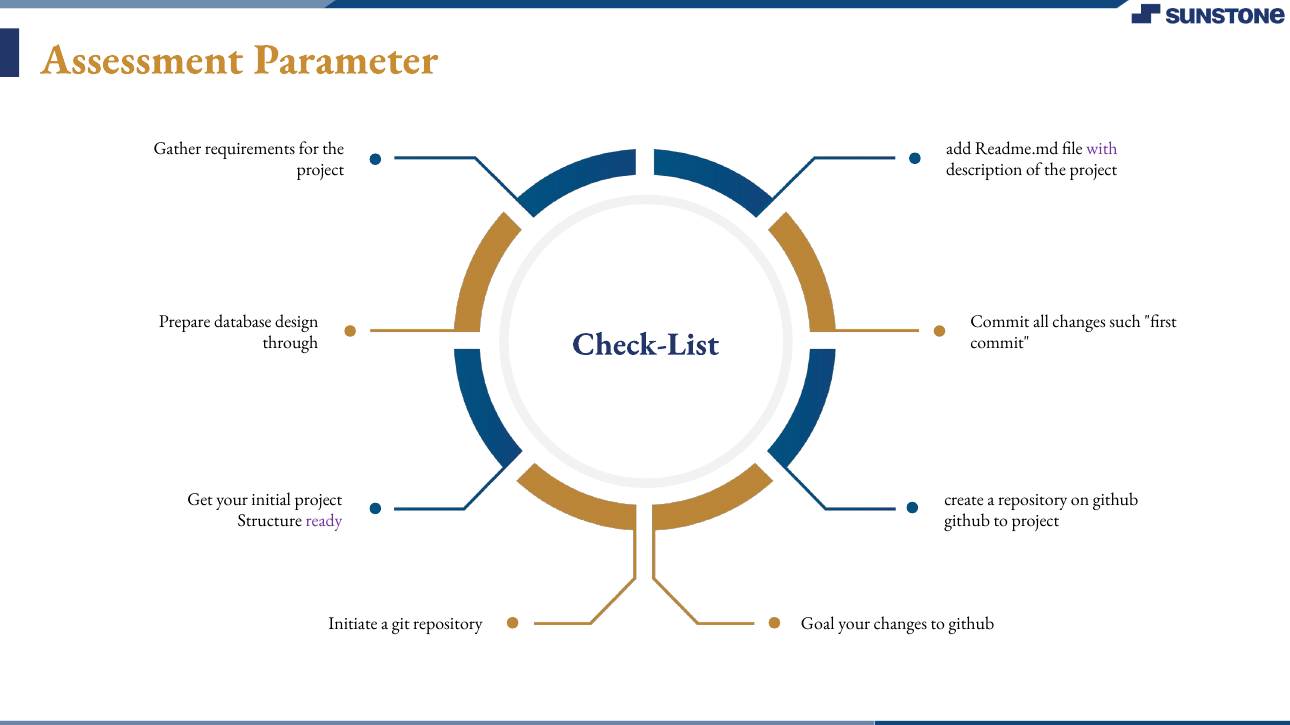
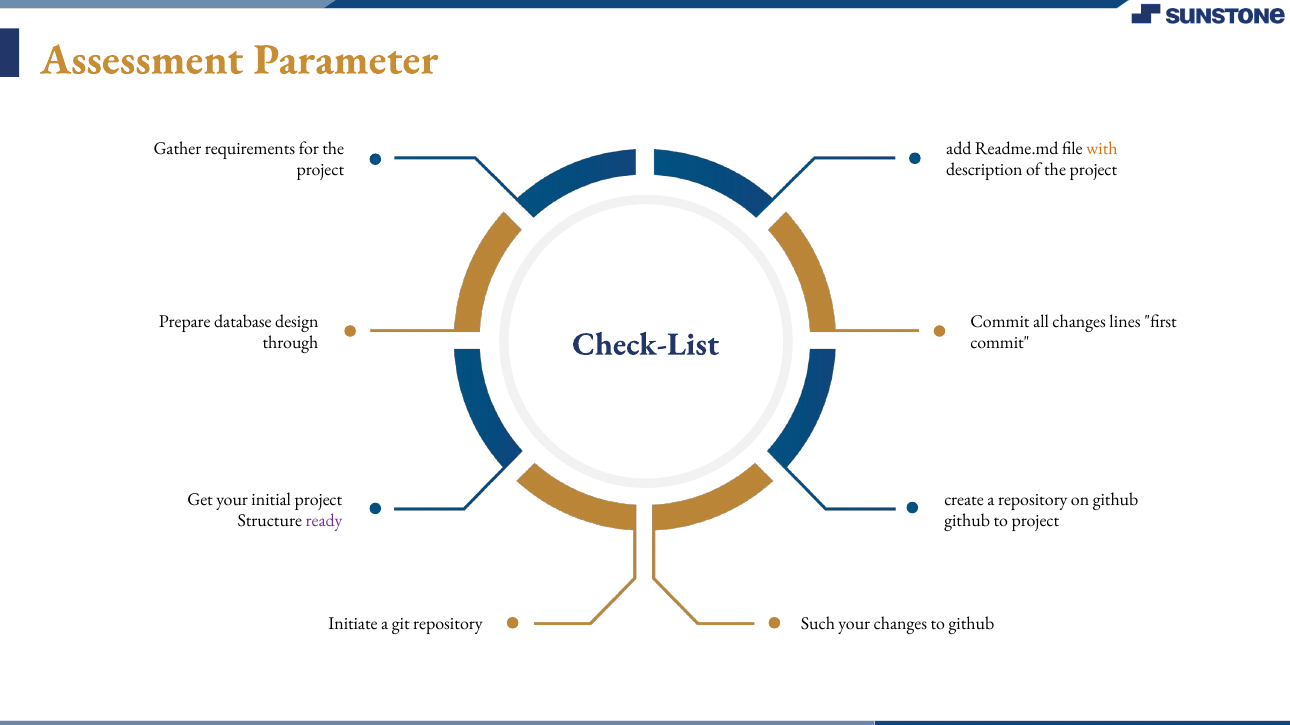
with colour: purple -> orange
such: such -> lines
Goal: Goal -> Such
